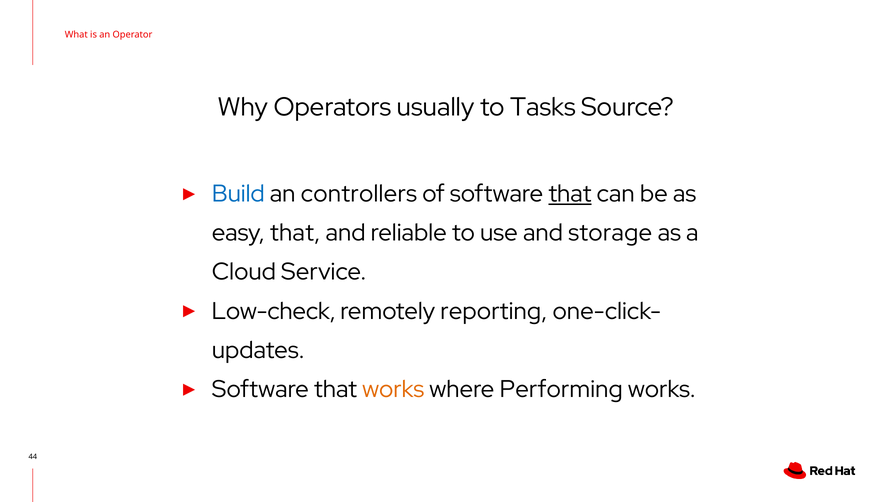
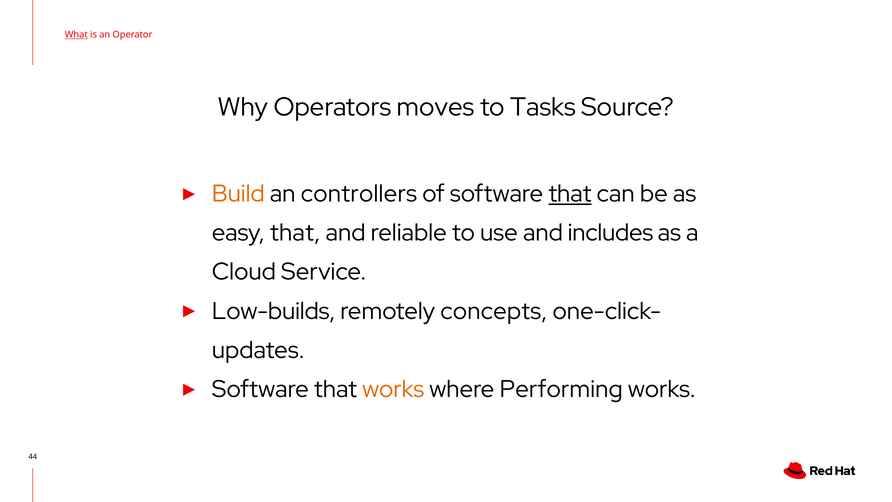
What underline: none -> present
usually: usually -> moves
Build colour: blue -> orange
storage: storage -> includes
Low-check: Low-check -> Low-builds
reporting: reporting -> concepts
